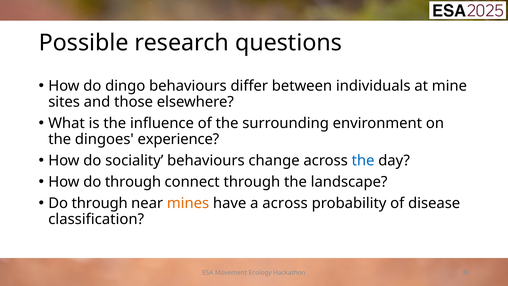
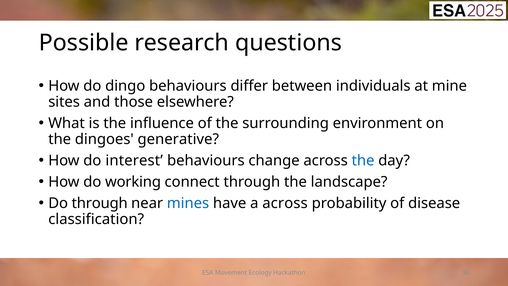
experience: experience -> generative
sociality: sociality -> interest
How do through: through -> working
mines colour: orange -> blue
